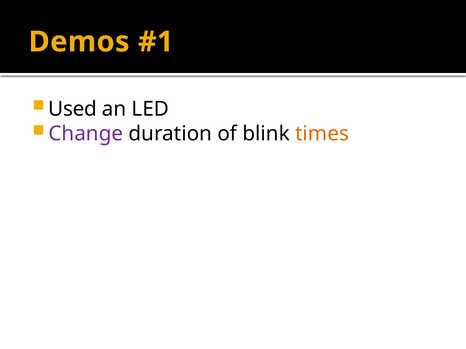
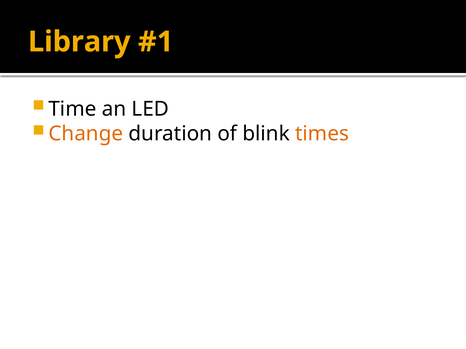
Demos: Demos -> Library
Used: Used -> Time
Change colour: purple -> orange
